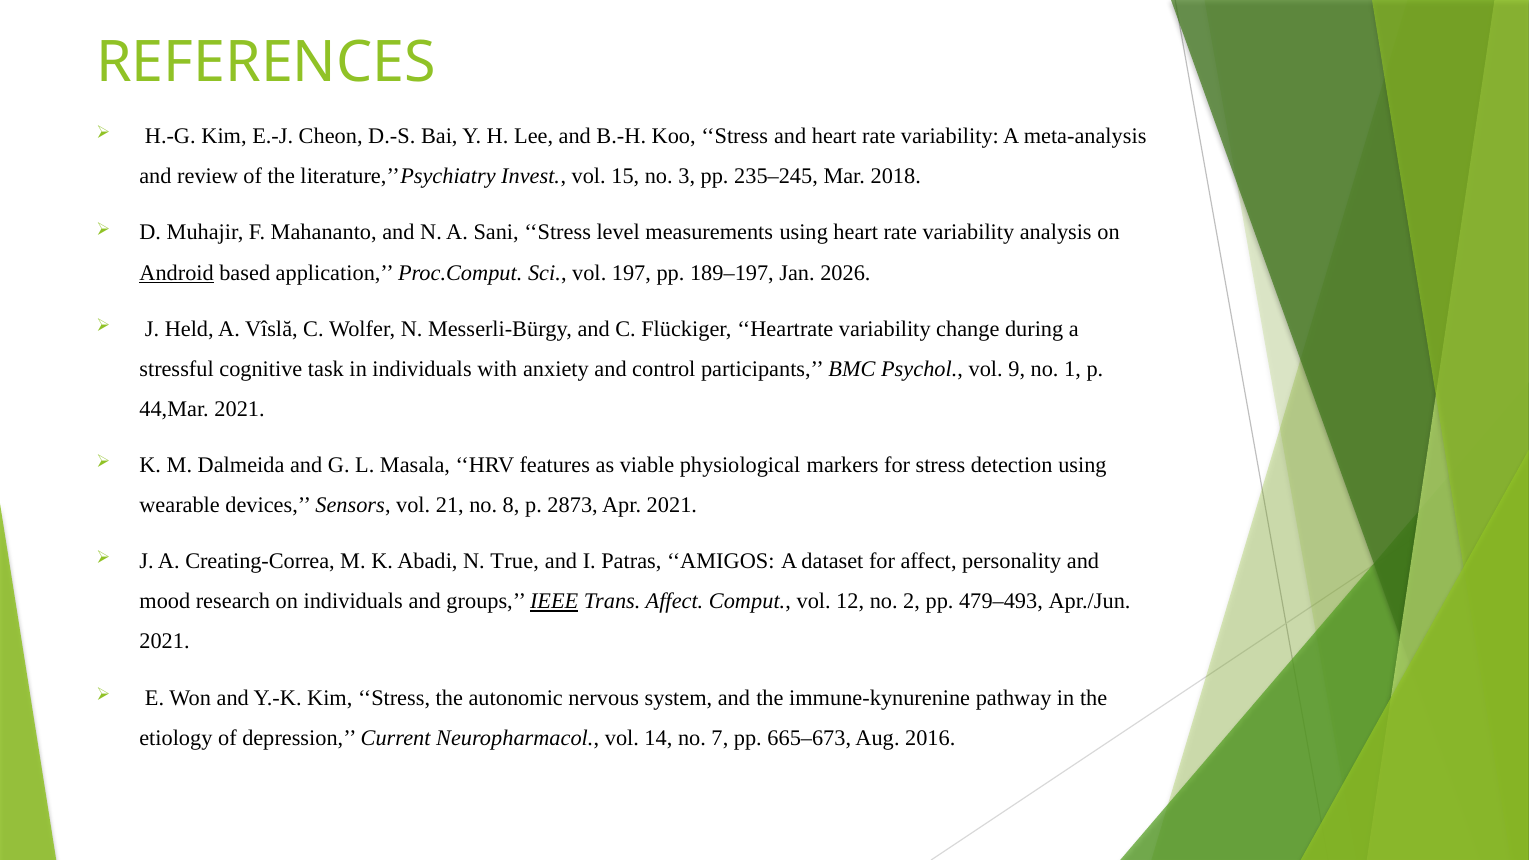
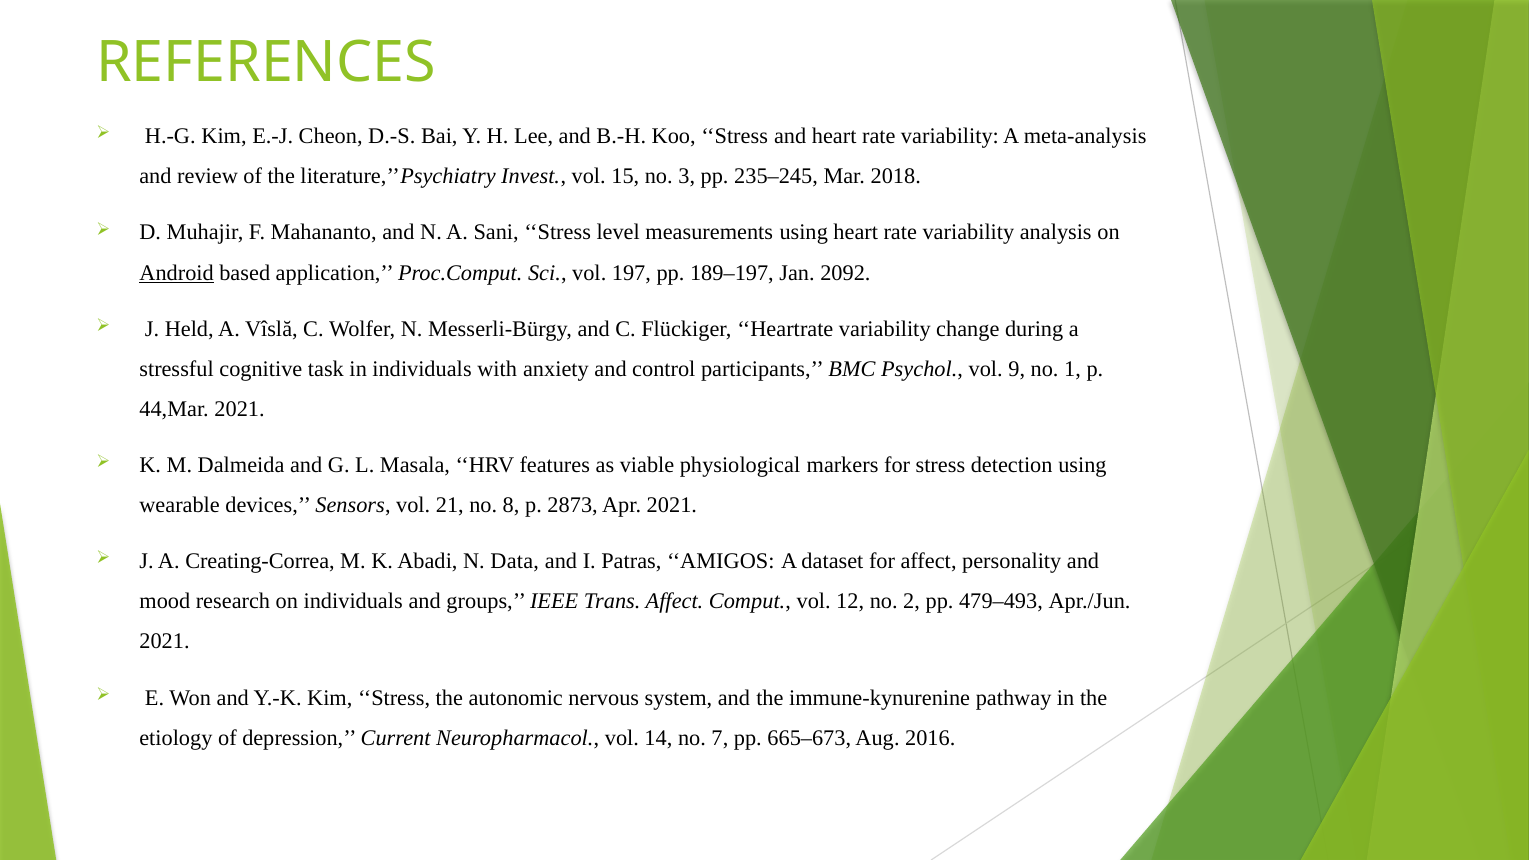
2026: 2026 -> 2092
True: True -> Data
IEEE underline: present -> none
